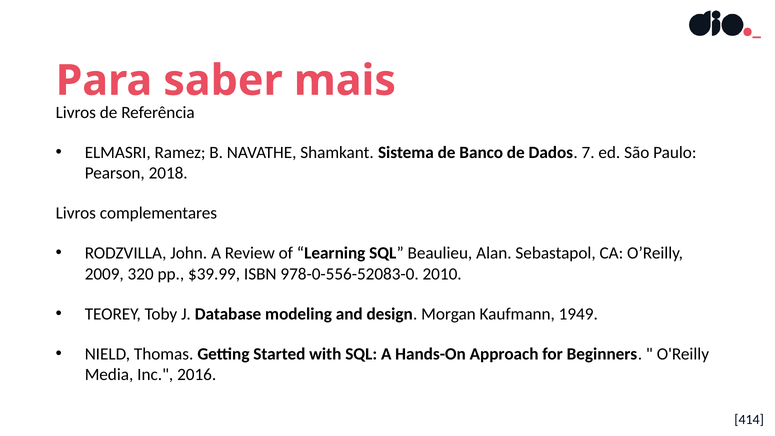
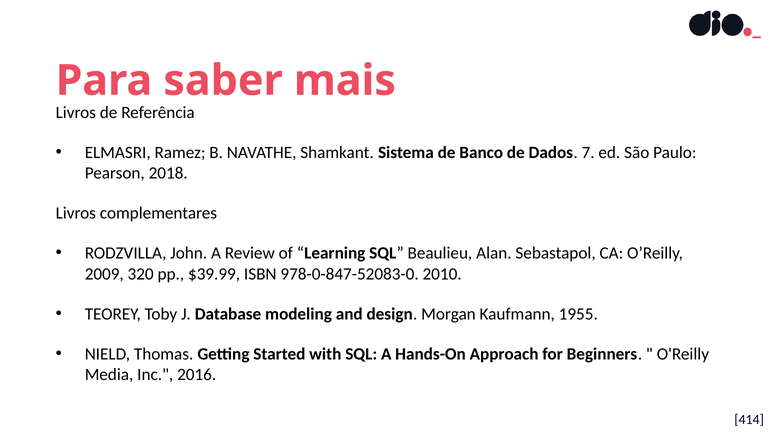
978-0-556-52083-0: 978-0-556-52083-0 -> 978-0-847-52083-0
1949: 1949 -> 1955
